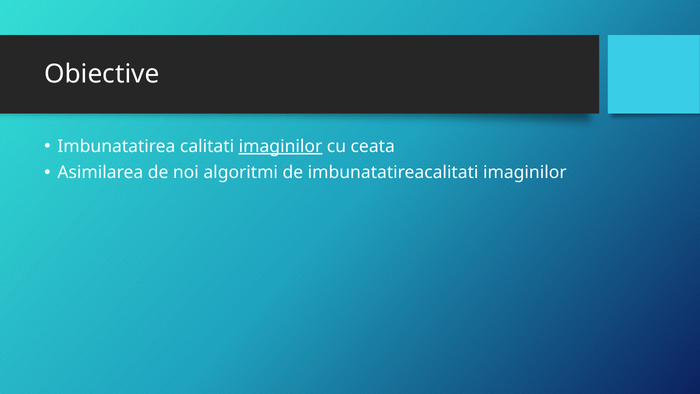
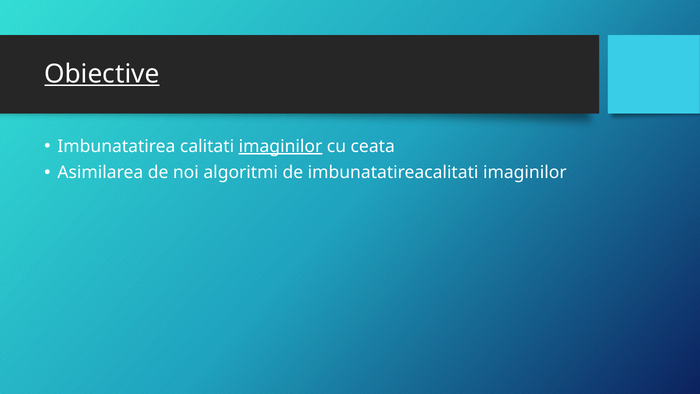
Obiective underline: none -> present
